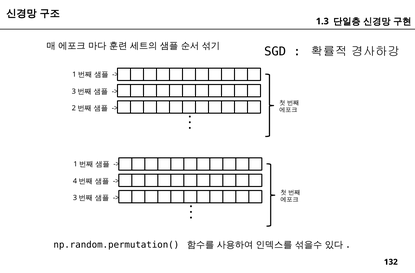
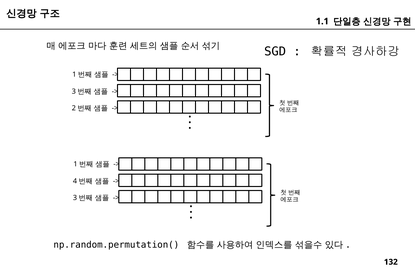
1.3: 1.3 -> 1.1
